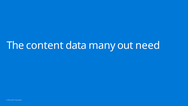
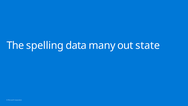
content: content -> spelling
need: need -> state
